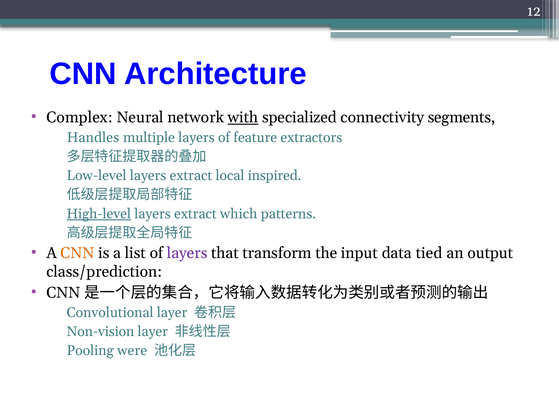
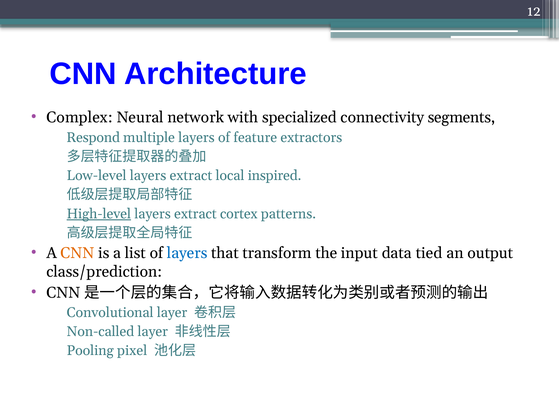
with underline: present -> none
Handles: Handles -> Respond
which: which -> cortex
layers at (187, 253) colour: purple -> blue
Non-vision: Non-vision -> Non-called
were: were -> pixel
